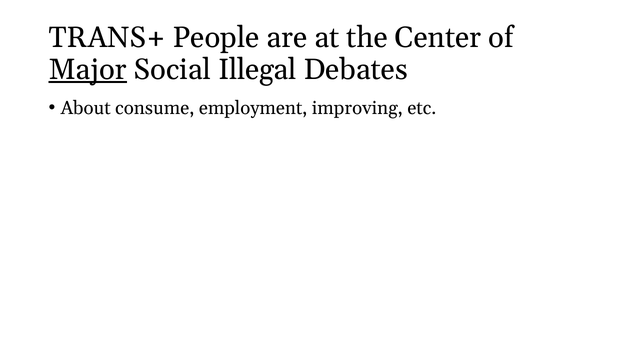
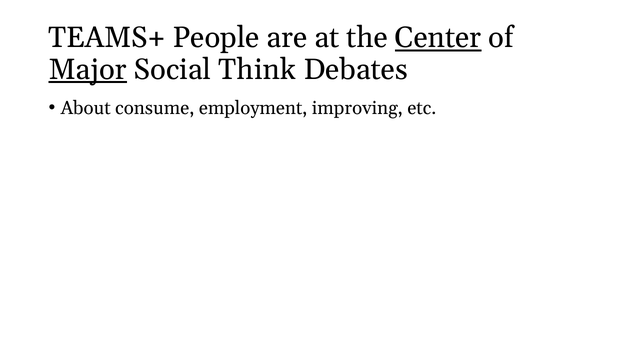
TRANS+: TRANS+ -> TEAMS+
Center underline: none -> present
Illegal: Illegal -> Think
